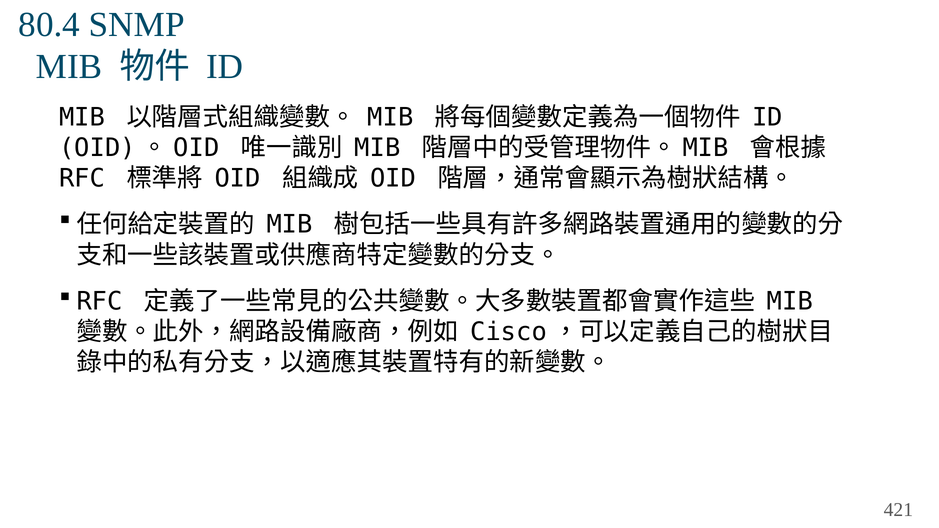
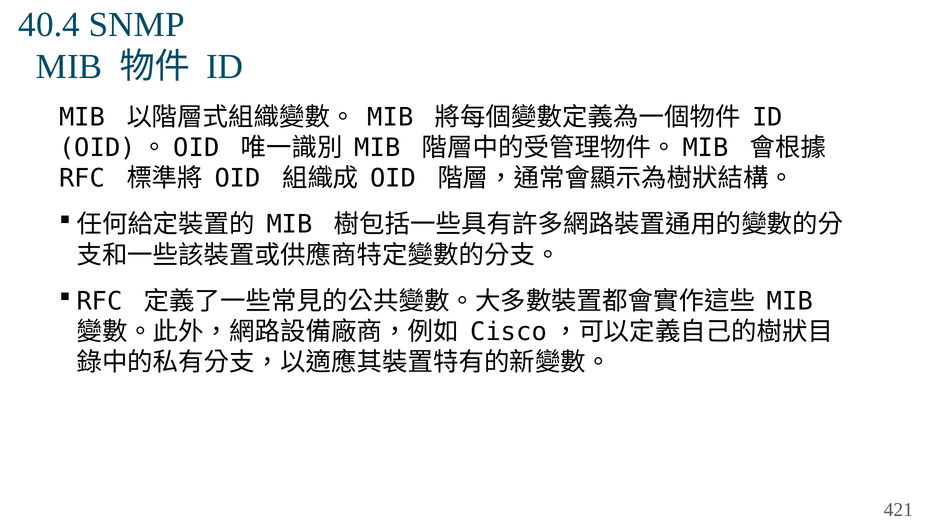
80.4: 80.4 -> 40.4
